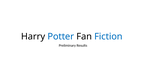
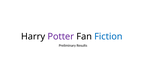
Potter colour: blue -> purple
